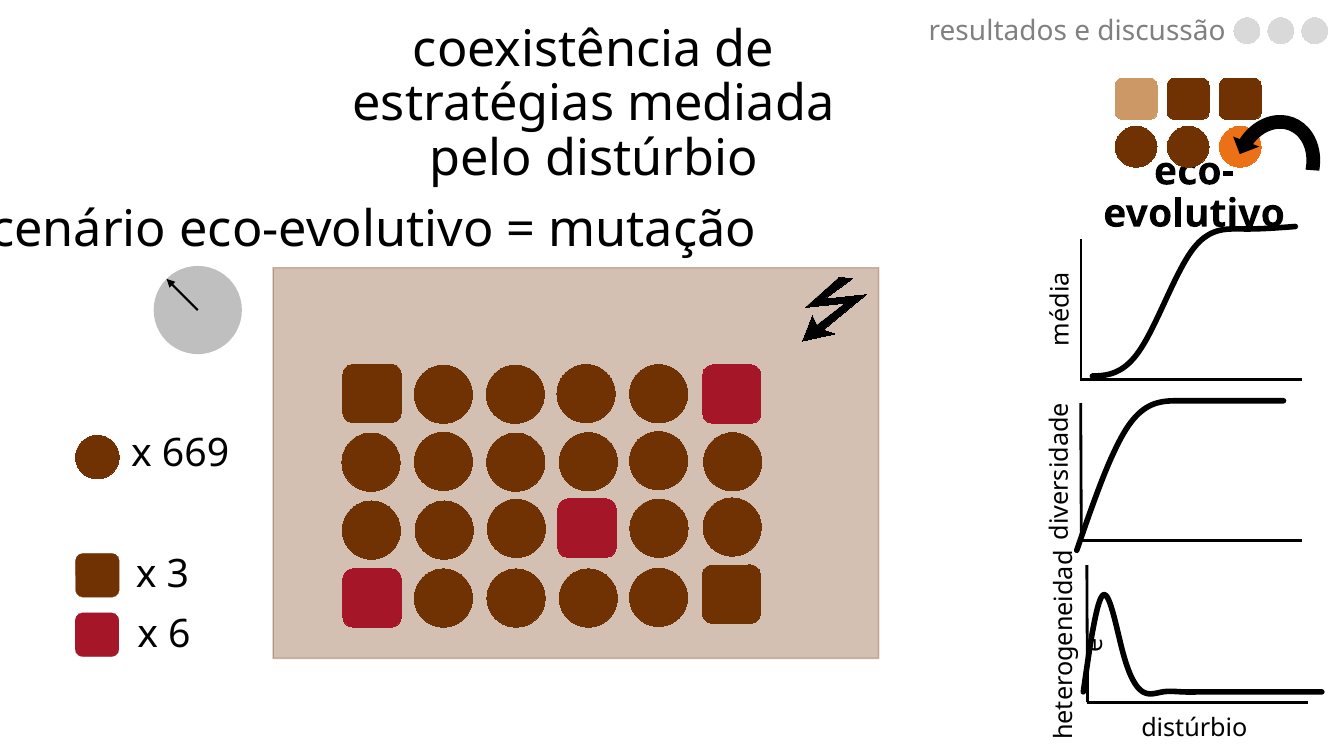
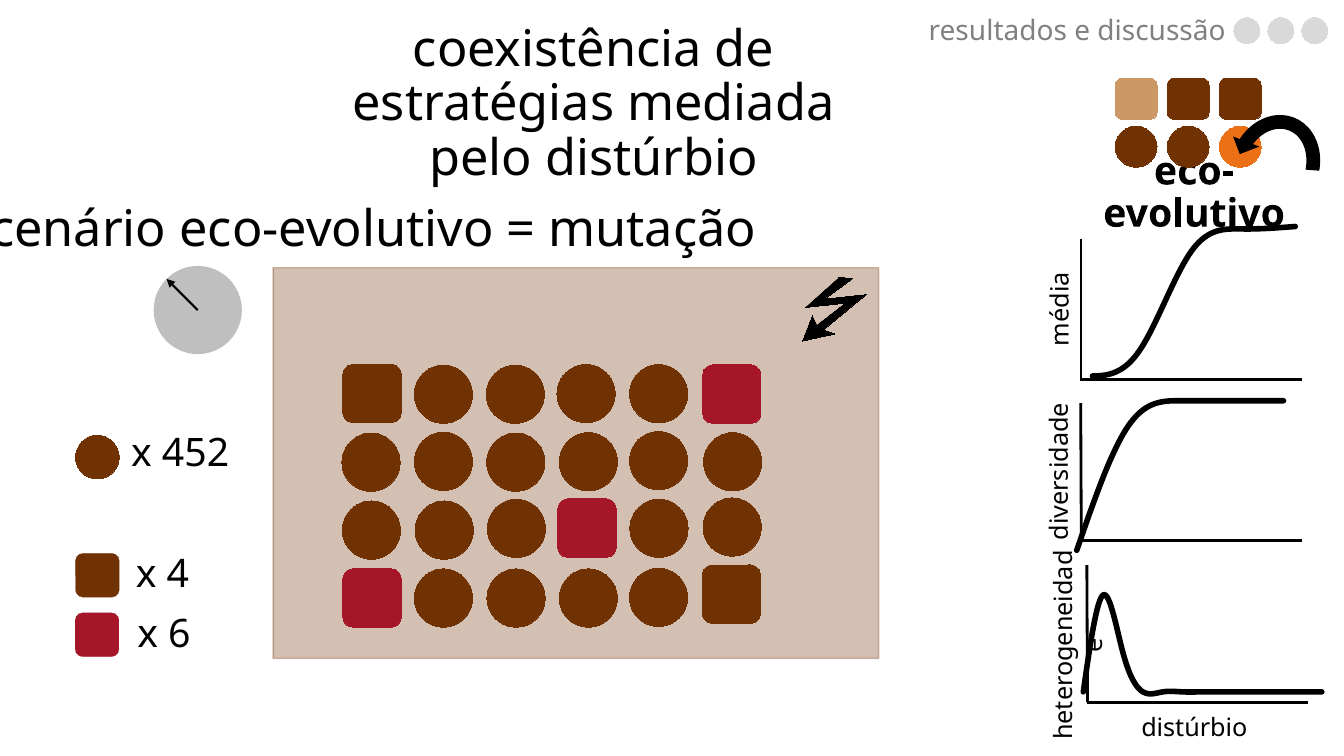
669: 669 -> 452
3: 3 -> 4
